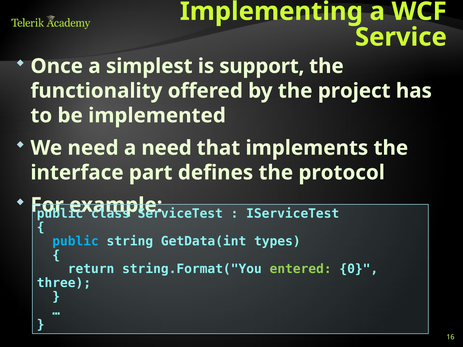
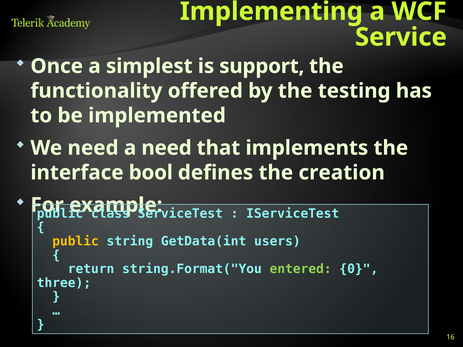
project: project -> testing
part: part -> bool
protocol: protocol -> creation
public at (76, 241) colour: light blue -> yellow
types: types -> users
